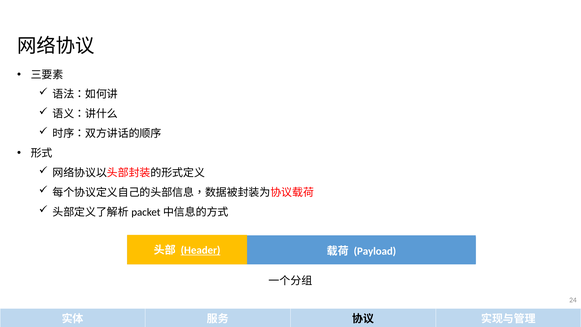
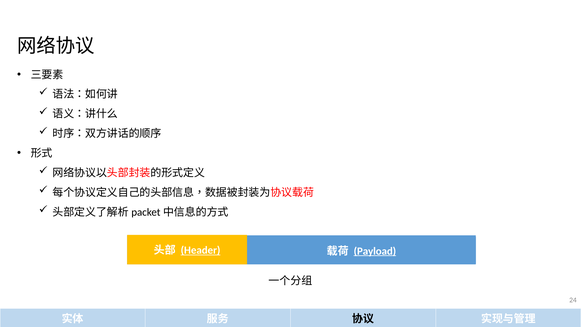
Payload underline: none -> present
